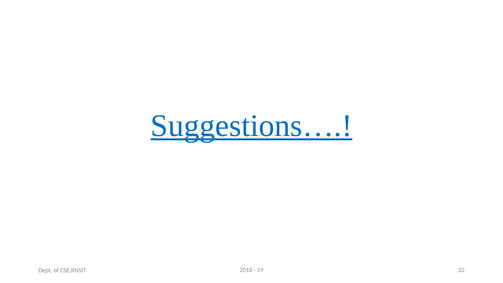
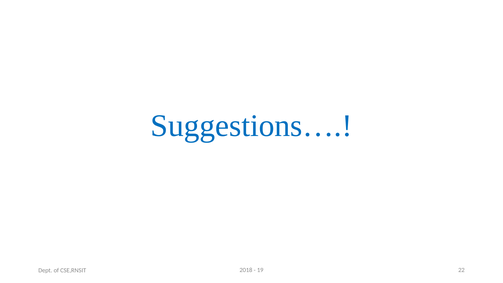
Suggestions… underline: present -> none
